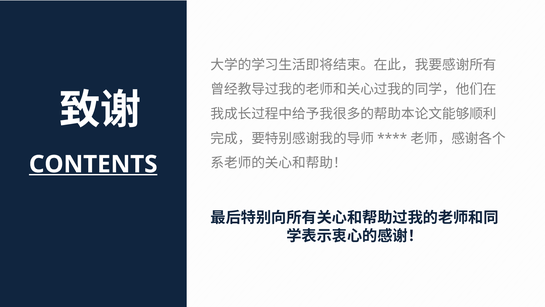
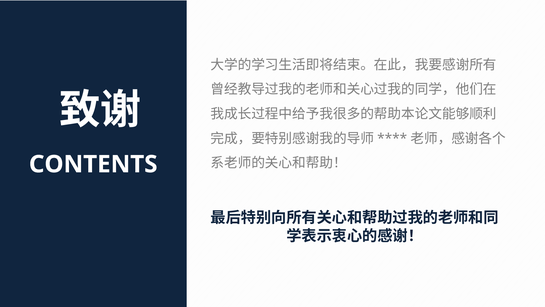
CONTENTS underline: present -> none
